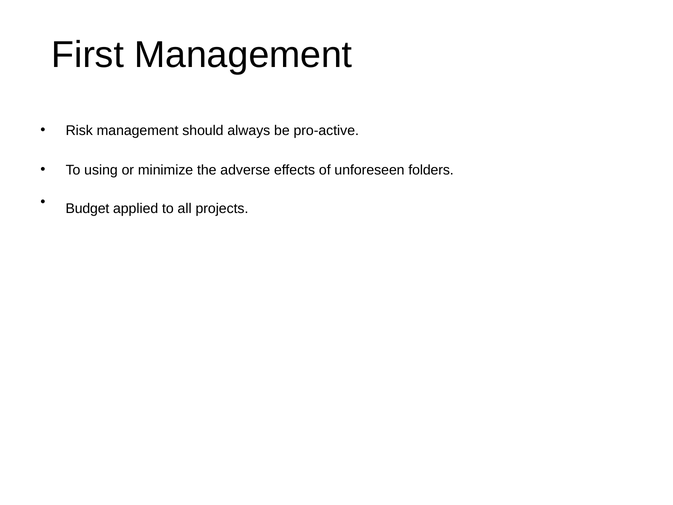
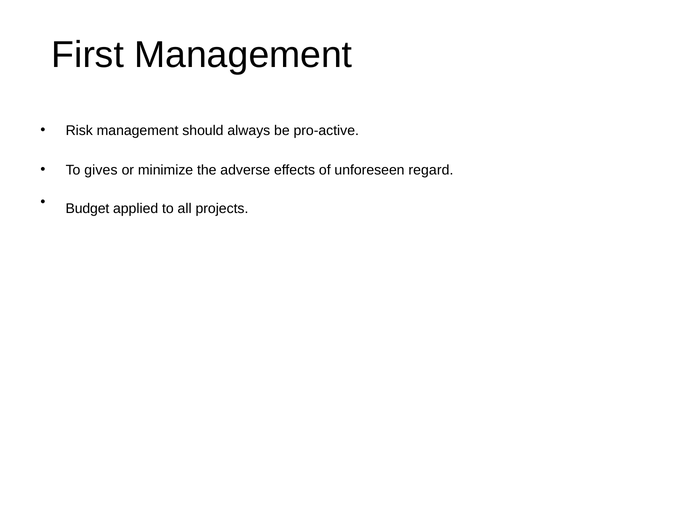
using: using -> gives
folders: folders -> regard
